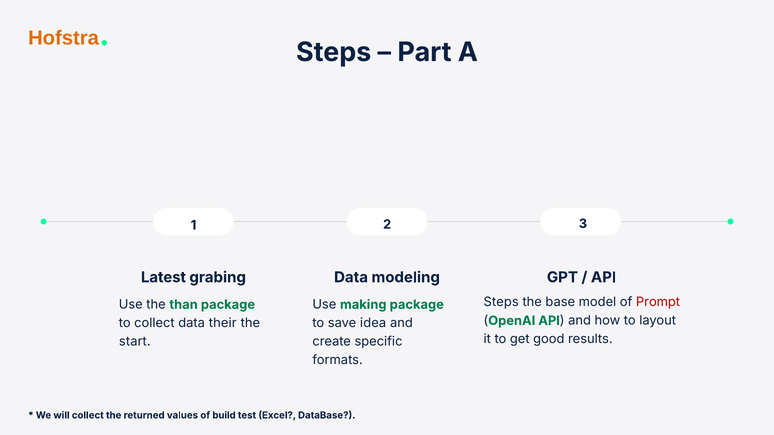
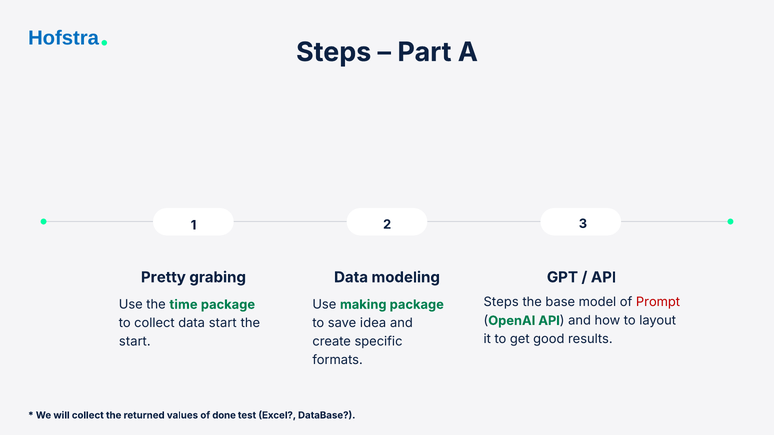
Hofstra colour: orange -> blue
Latest: Latest -> Pretty
than: than -> time
data their: their -> start
build: build -> done
